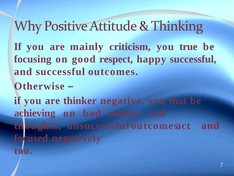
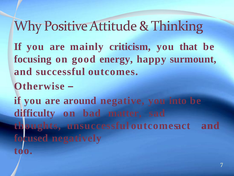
true: true -> that
respect: respect -> energy
happy successful: successful -> surmount
thinker: thinker -> around
that: that -> into
achieving: achieving -> difficulty
